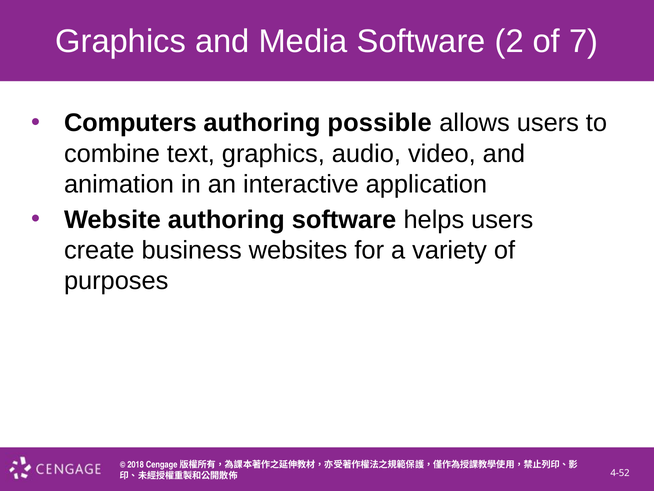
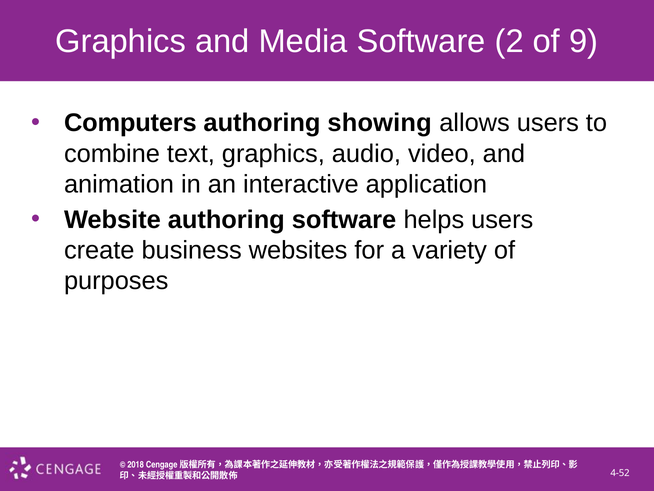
7: 7 -> 9
possible: possible -> showing
